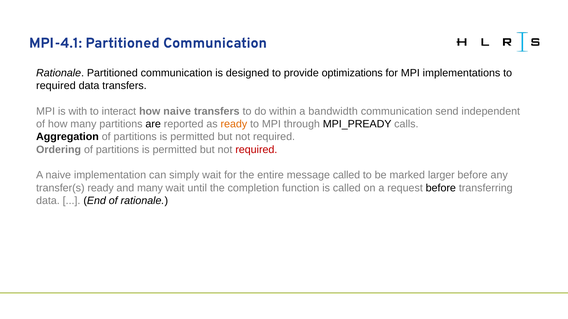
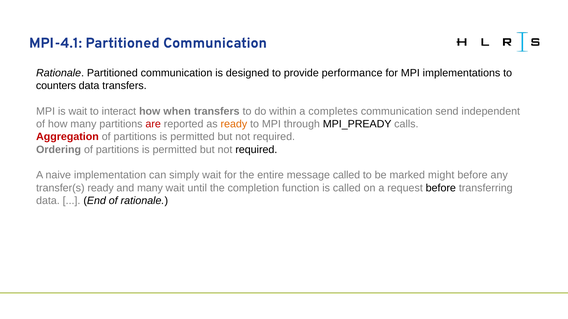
optimizations: optimizations -> performance
required at (56, 86): required -> counters
is with: with -> wait
how naive: naive -> when
bandwidth: bandwidth -> completes
are colour: black -> red
Aggregation colour: black -> red
required at (256, 150) colour: red -> black
larger: larger -> might
